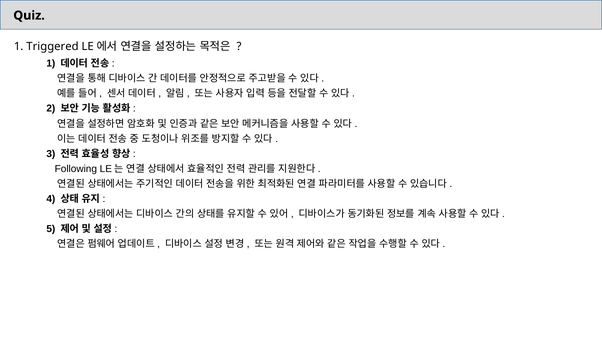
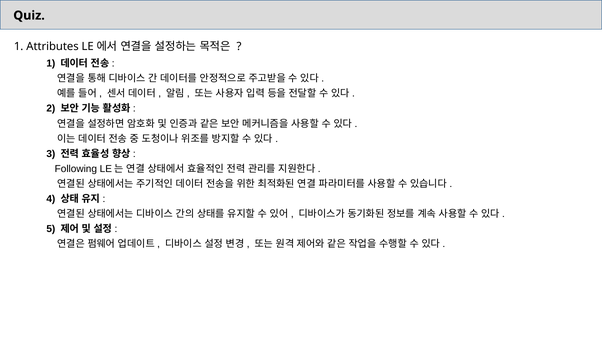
Triggered: Triggered -> Attributes
